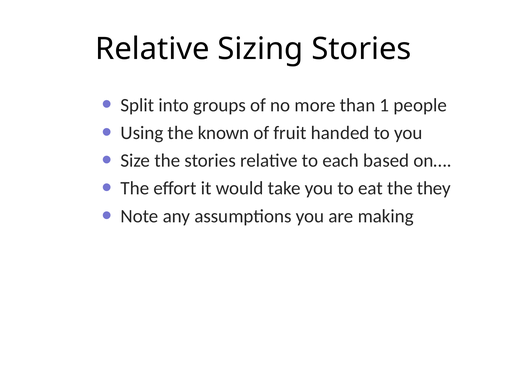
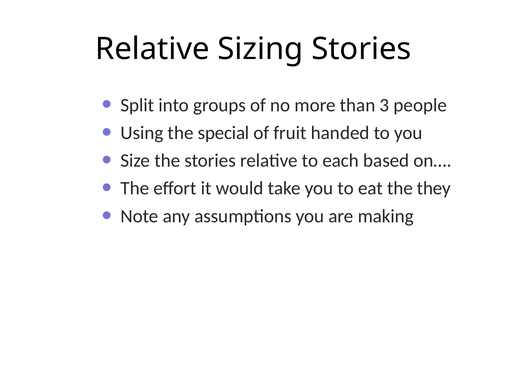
1: 1 -> 3
known: known -> special
